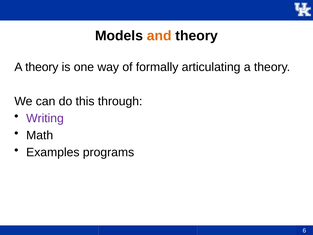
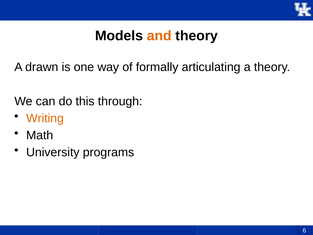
theory at (42, 67): theory -> drawn
Writing colour: purple -> orange
Examples: Examples -> University
